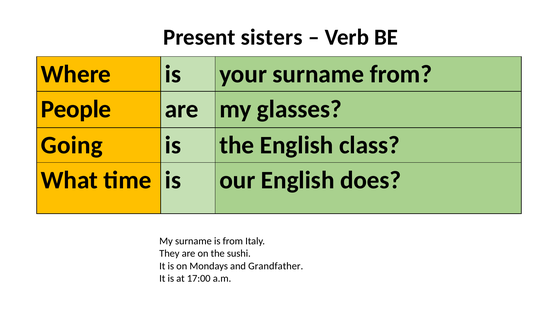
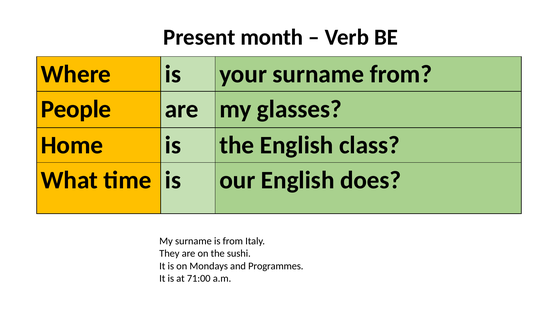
sisters: sisters -> month
Going: Going -> Home
Grandfather: Grandfather -> Programmes
17:00: 17:00 -> 71:00
